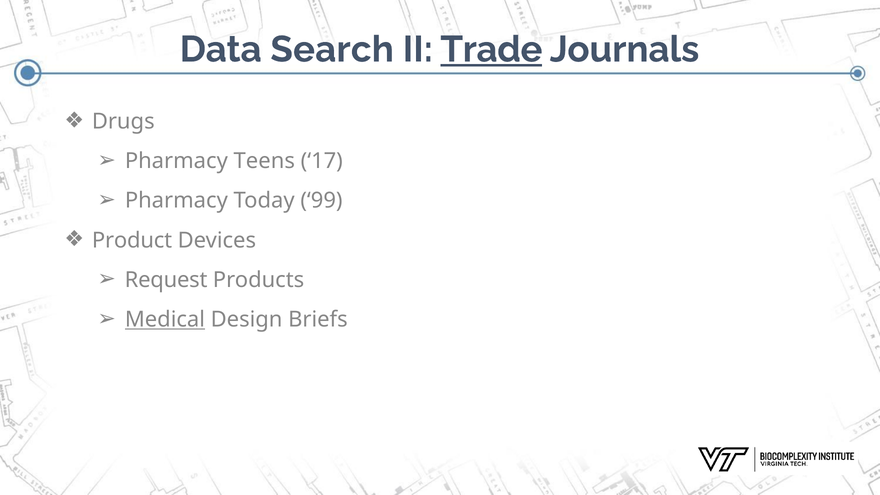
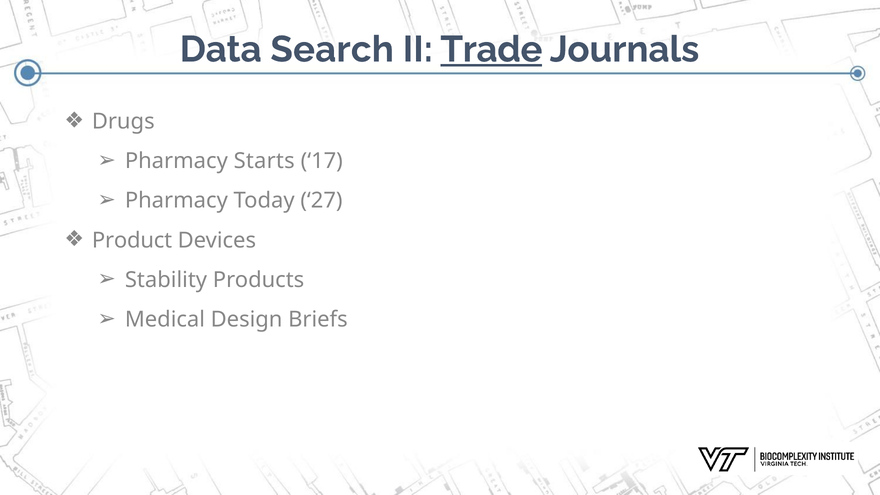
Teens: Teens -> Starts
99: 99 -> 27
Request: Request -> Stability
Medical underline: present -> none
